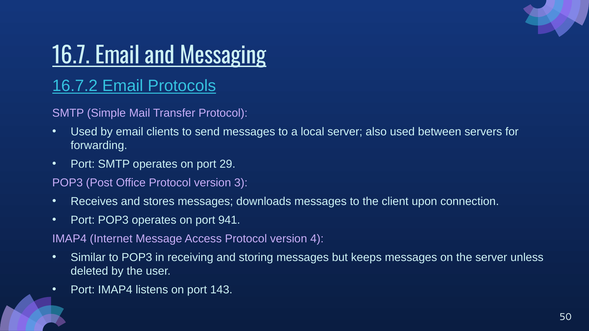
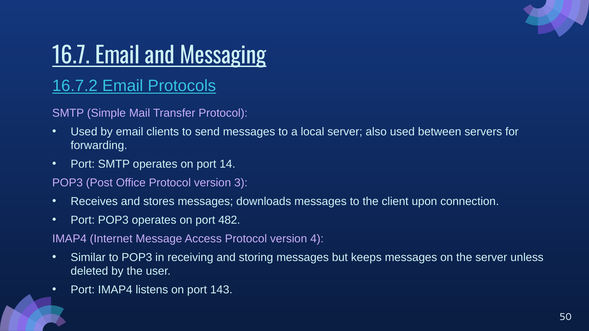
29: 29 -> 14
941: 941 -> 482
